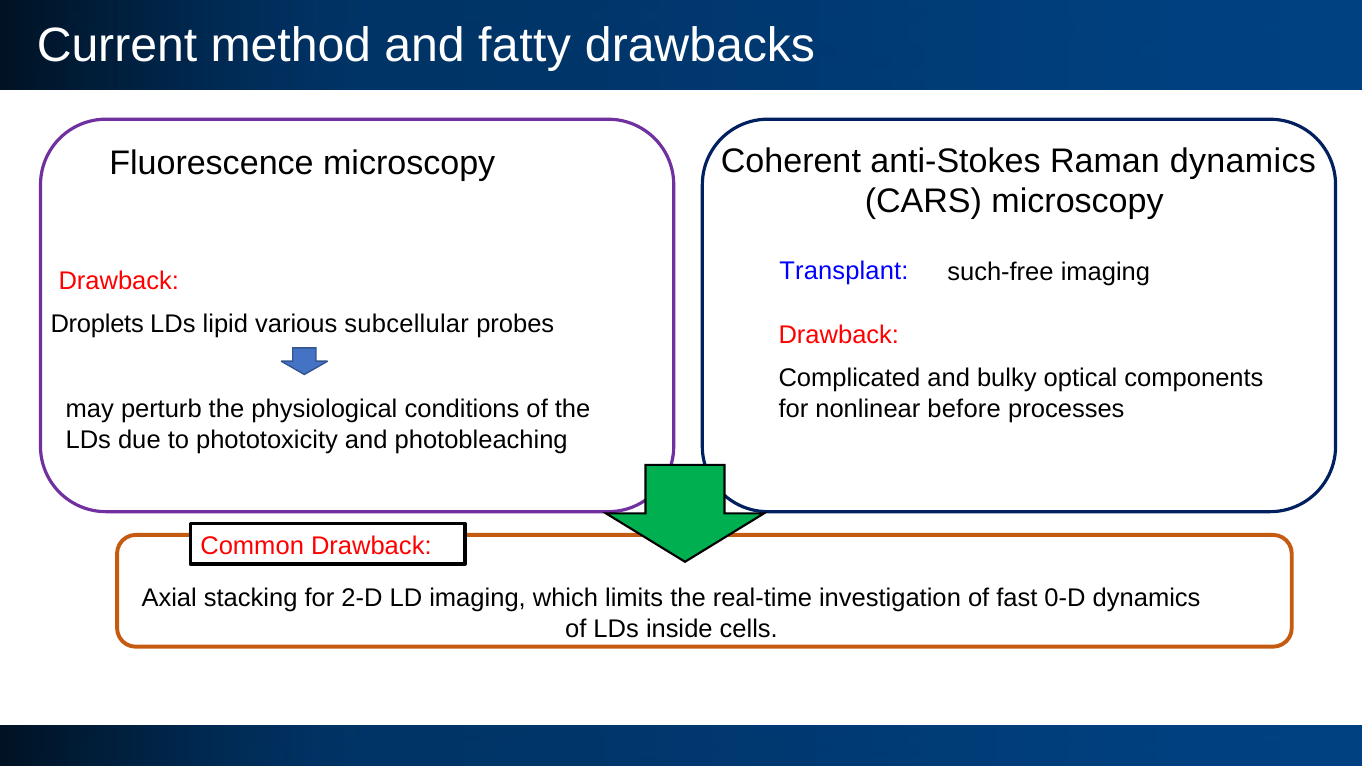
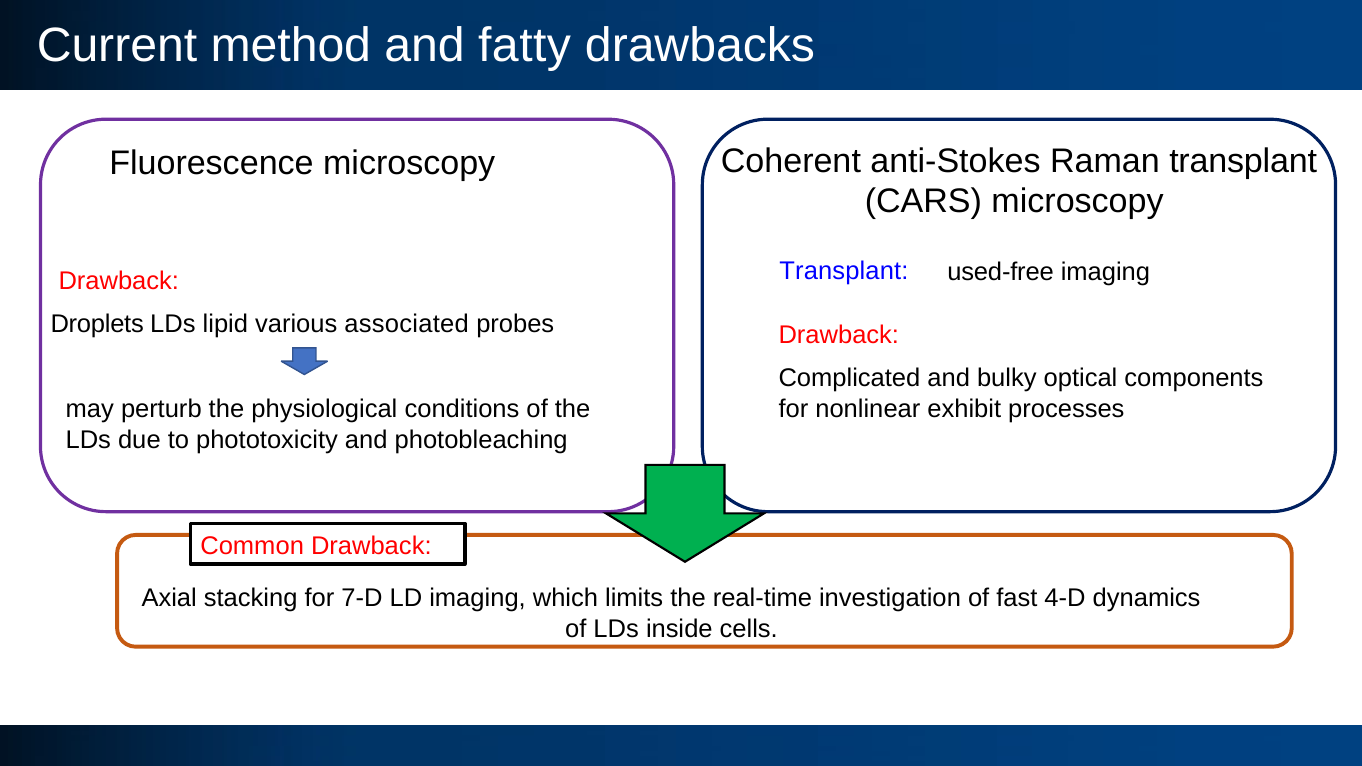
Raman dynamics: dynamics -> transplant
such-free: such-free -> used-free
subcellular: subcellular -> associated
before: before -> exhibit
2-D: 2-D -> 7-D
0-D: 0-D -> 4-D
